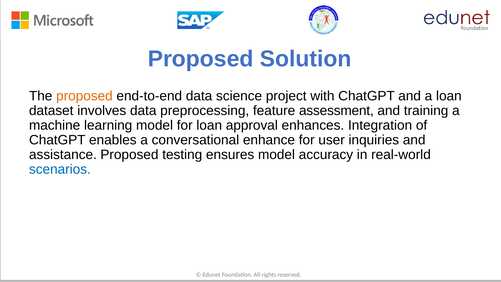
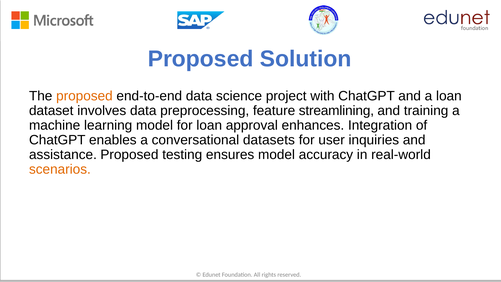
assessment: assessment -> streamlining
enhance: enhance -> datasets
scenarios colour: blue -> orange
